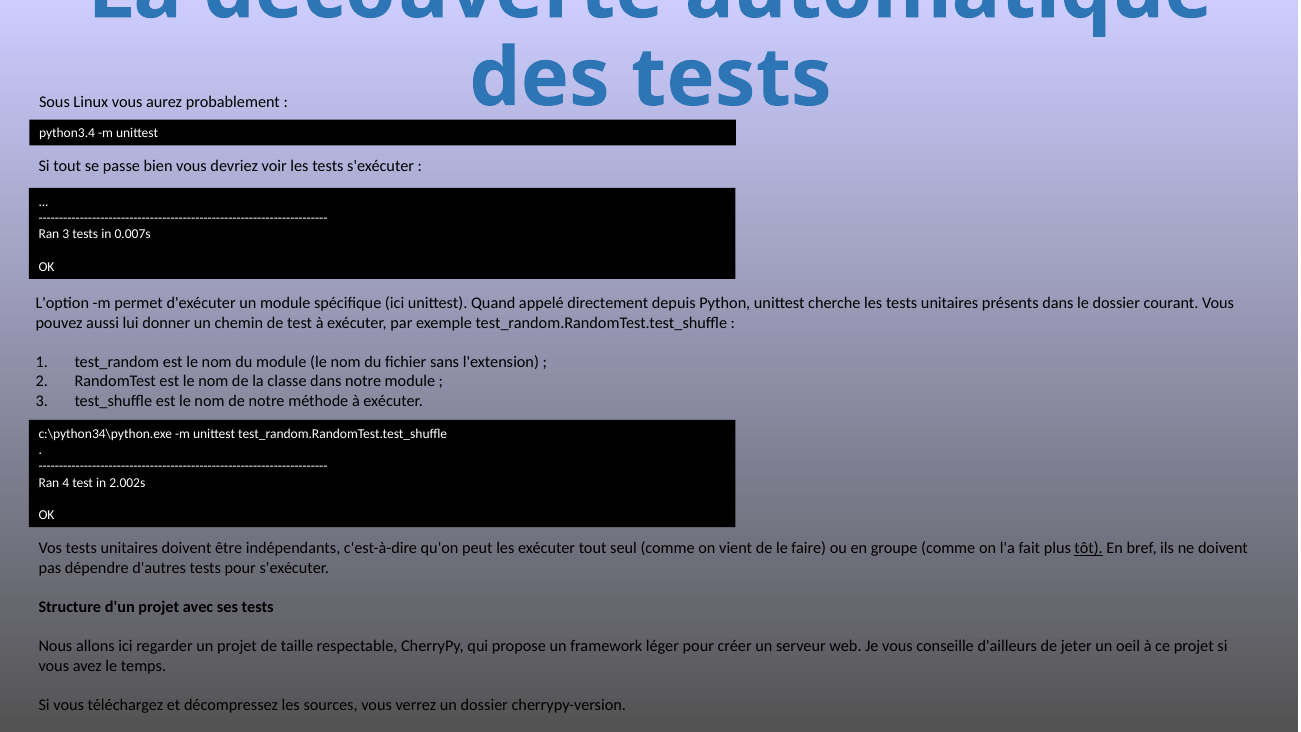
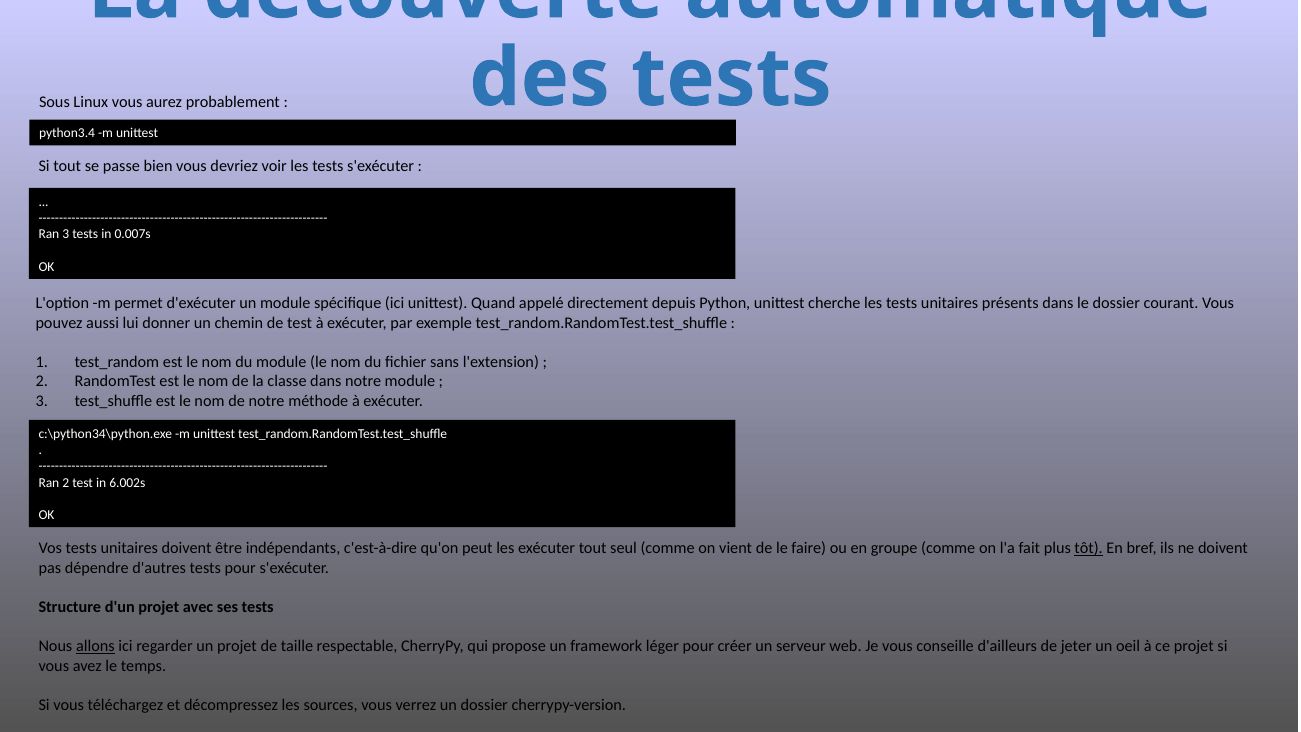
Ran 4: 4 -> 2
2.002s: 2.002s -> 6.002s
allons underline: none -> present
